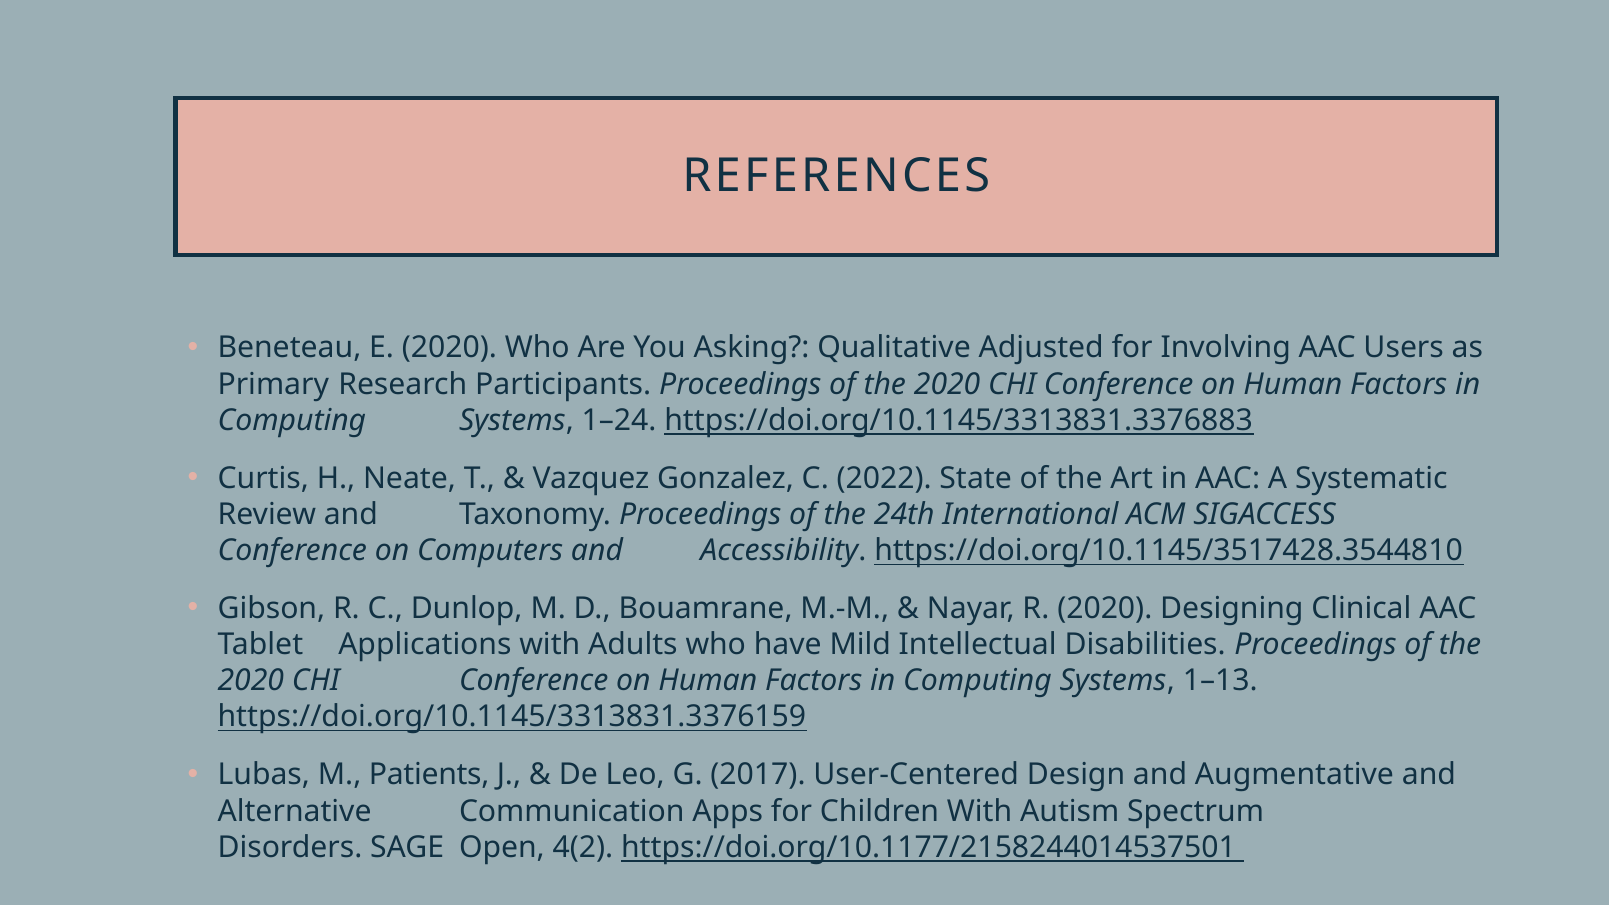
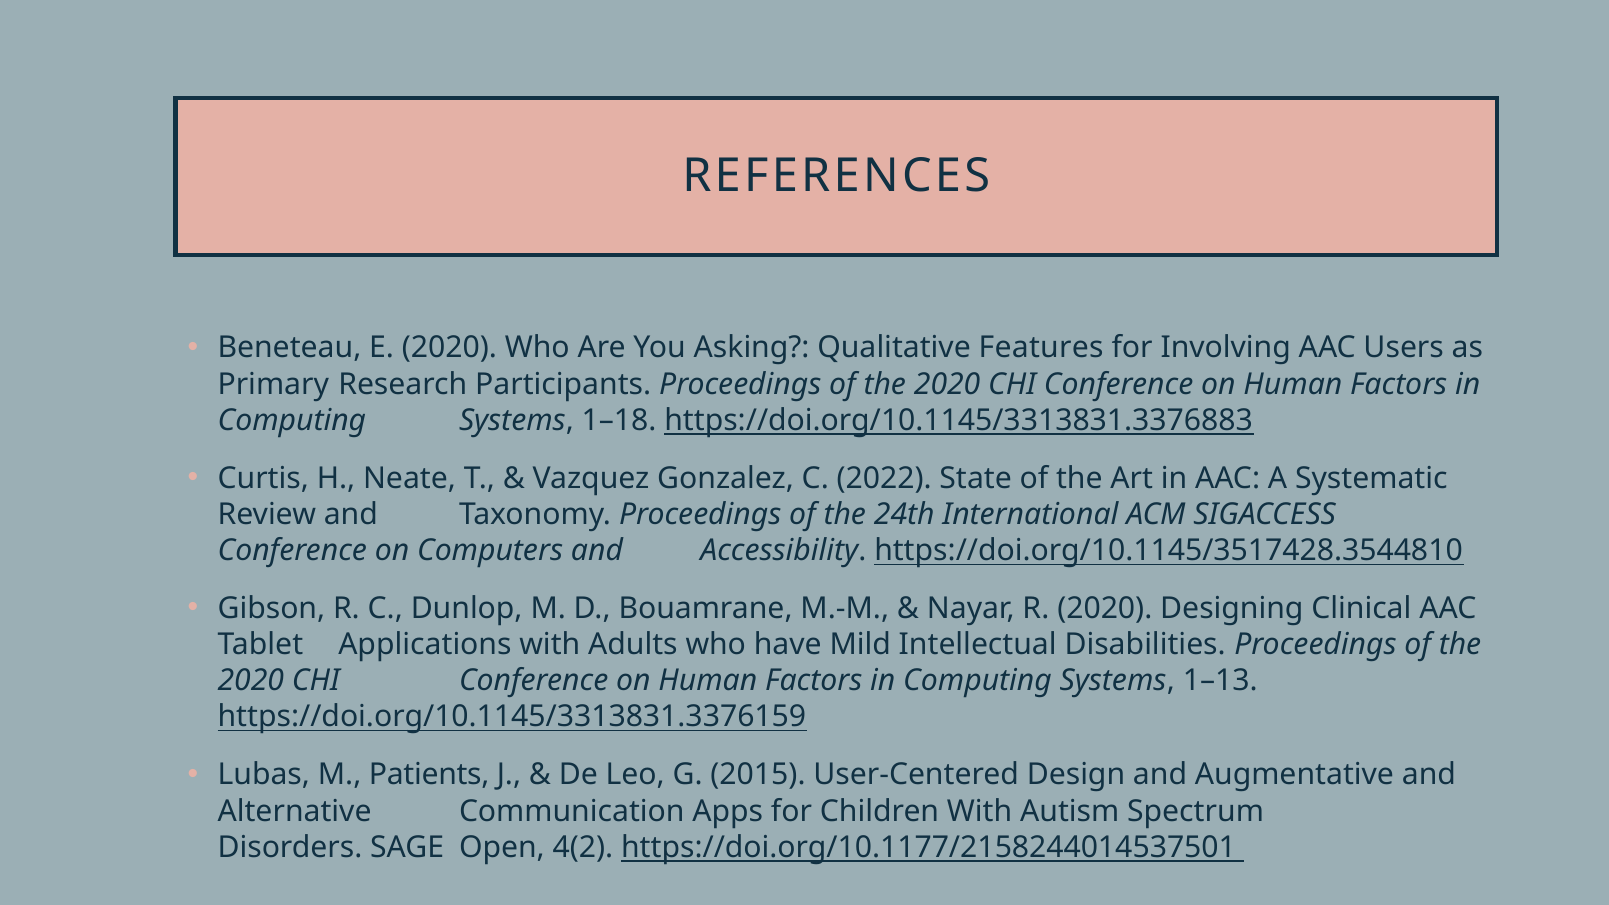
Adjusted: Adjusted -> Features
1–24: 1–24 -> 1–18
2017: 2017 -> 2015
